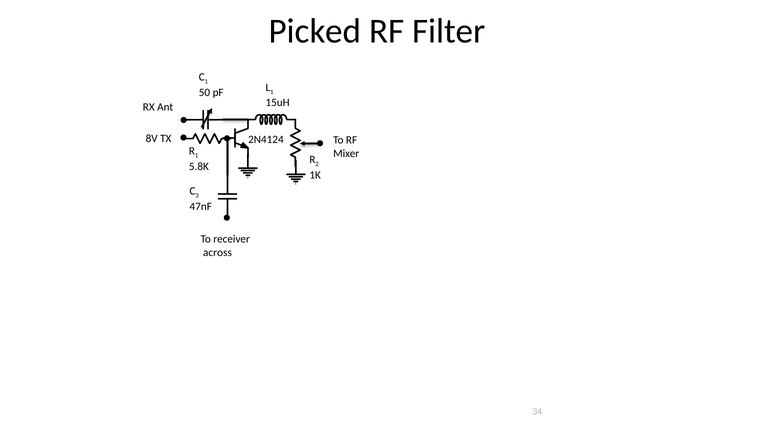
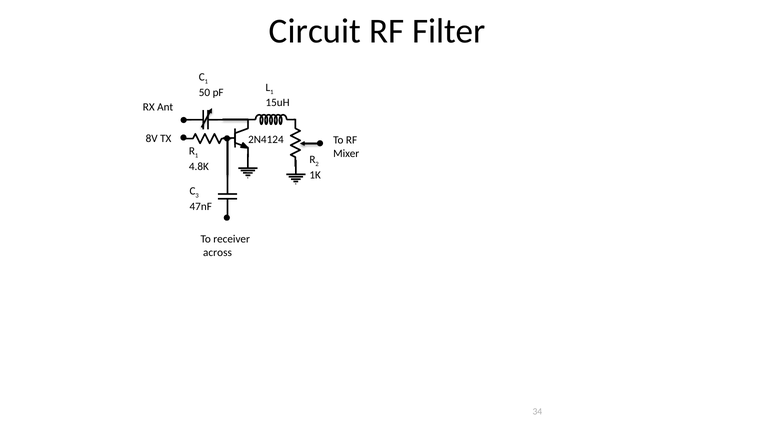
Picked: Picked -> Circuit
5.8K: 5.8K -> 4.8K
